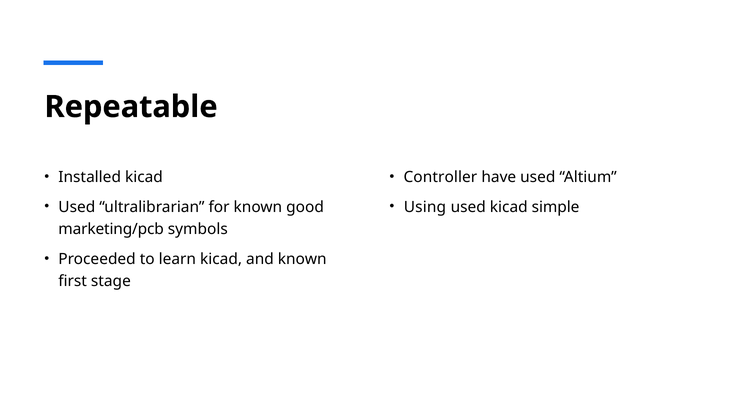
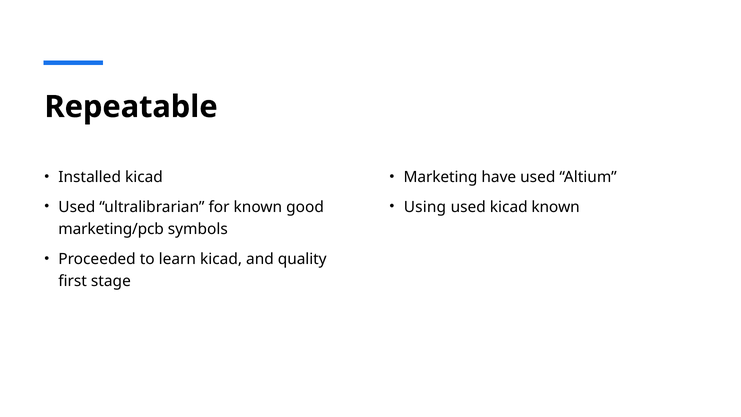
Controller: Controller -> Marketing
kicad simple: simple -> known
and known: known -> quality
